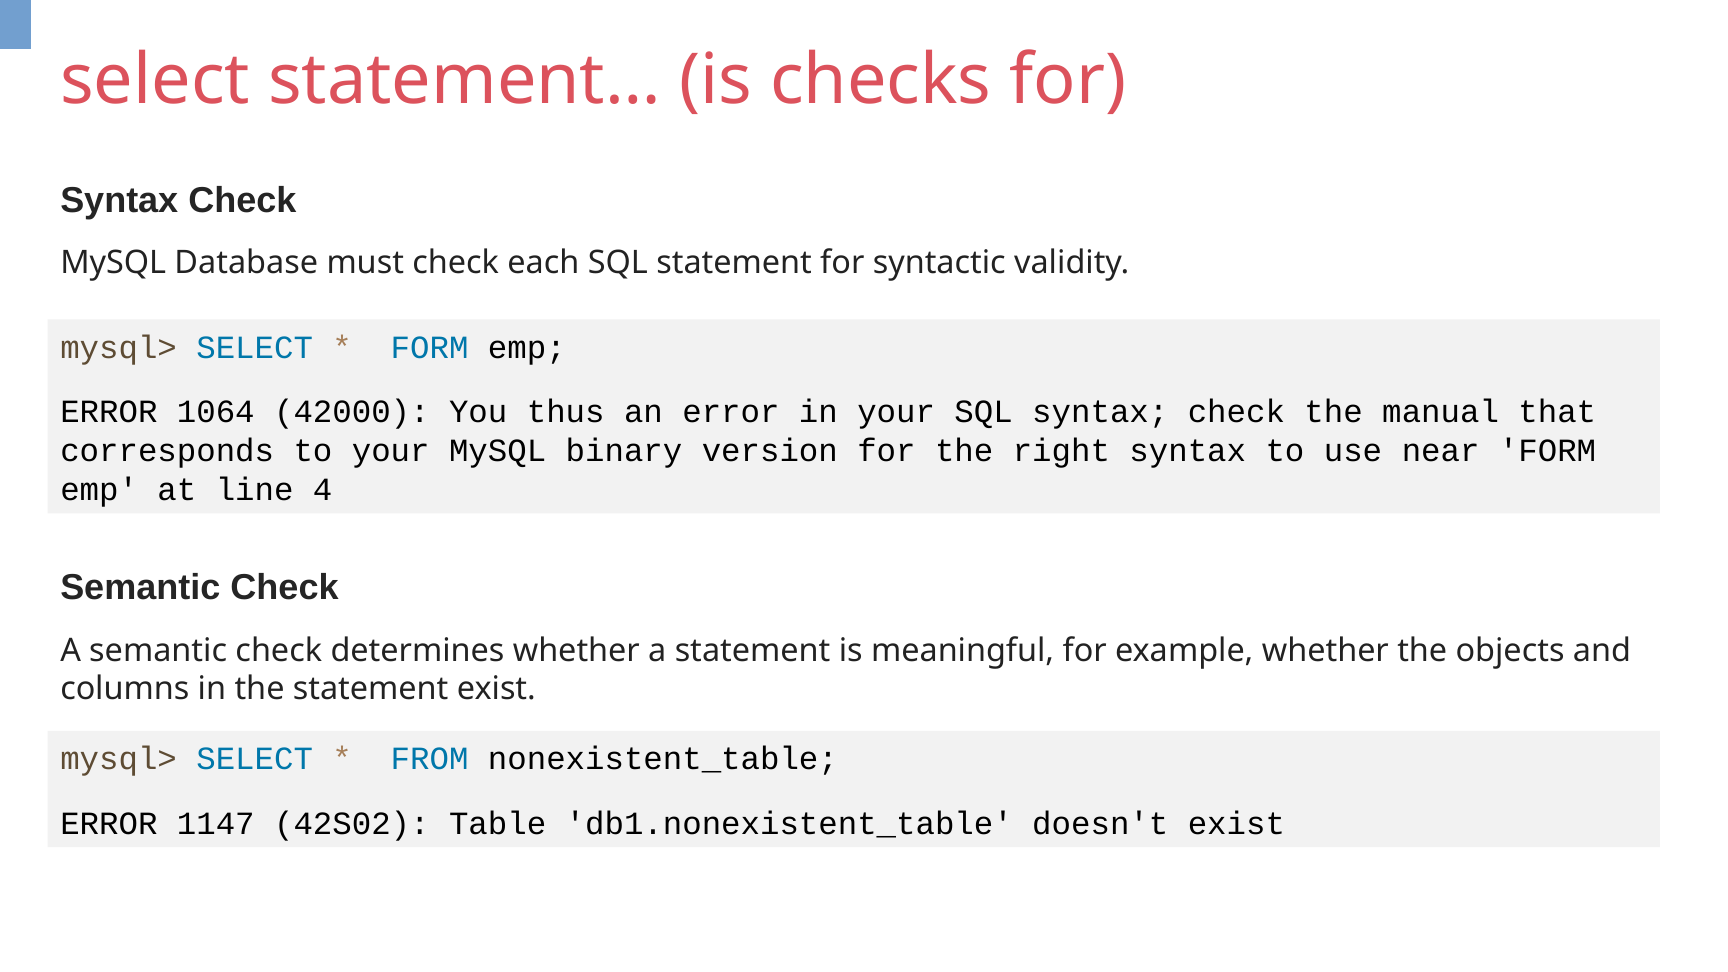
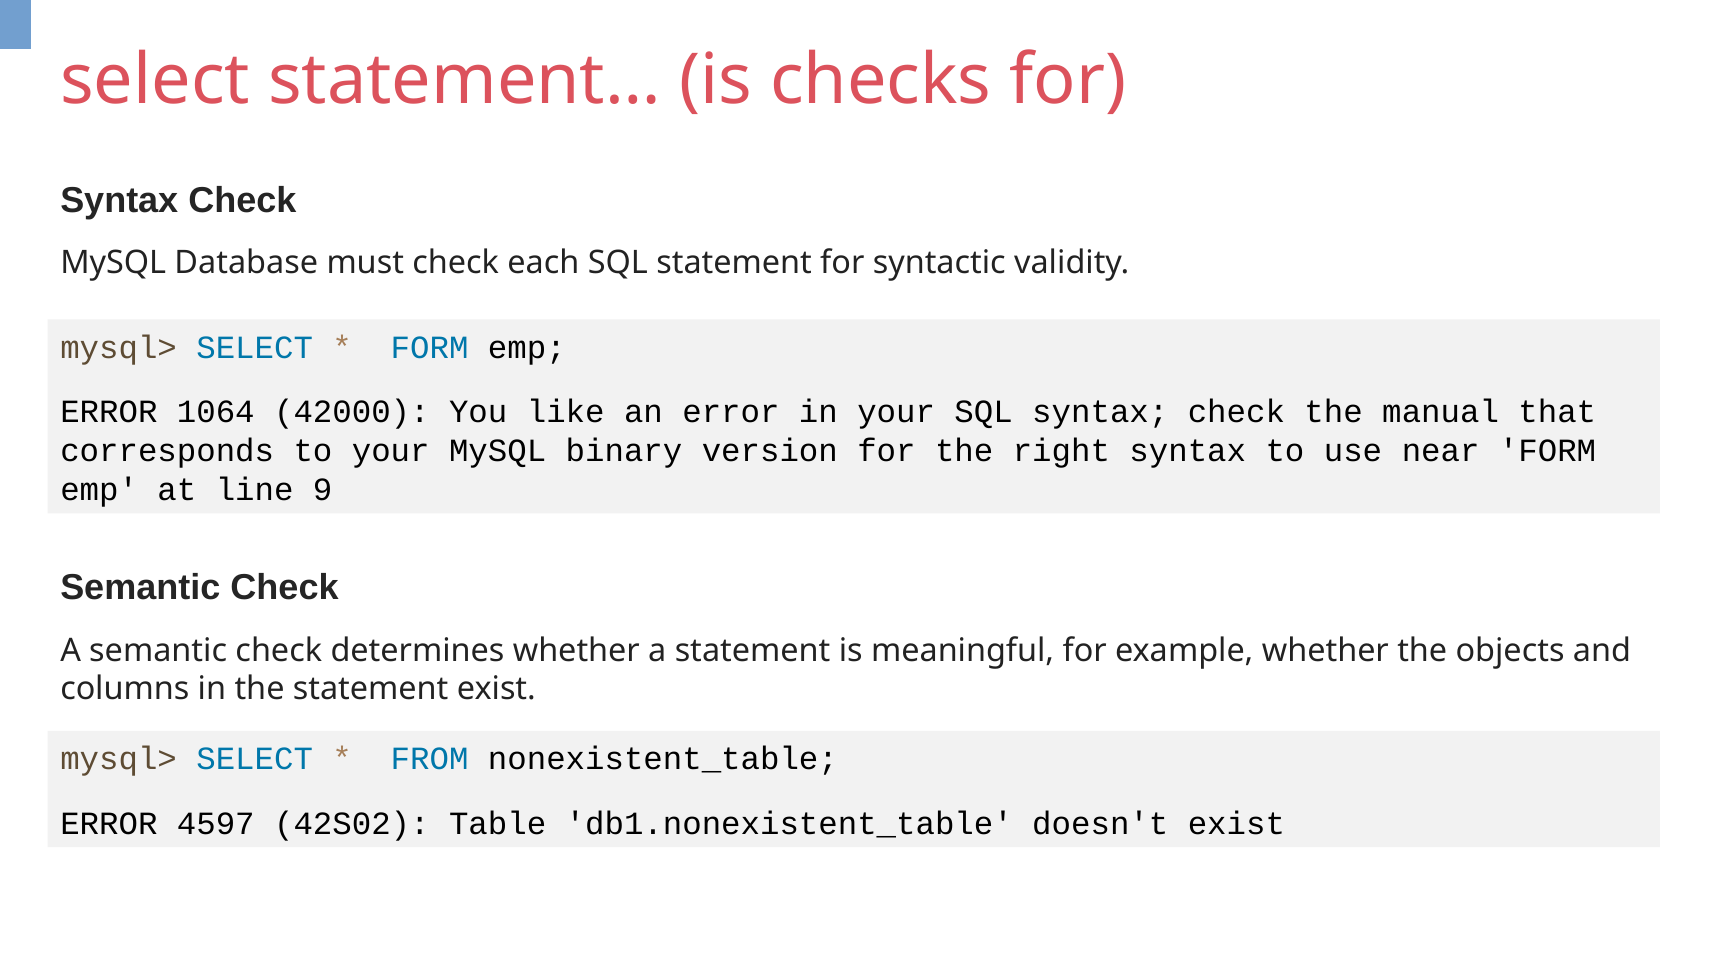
thus: thus -> like
4: 4 -> 9
1147: 1147 -> 4597
